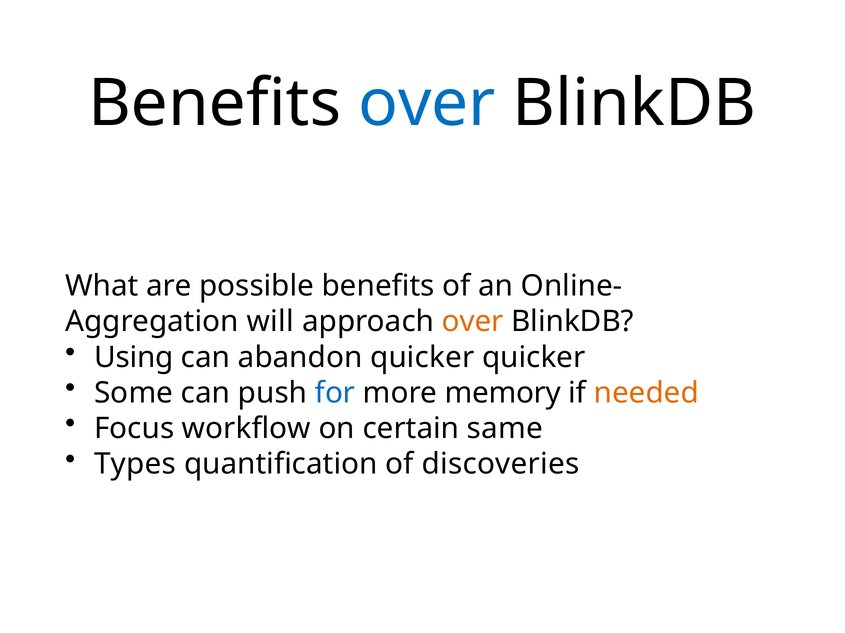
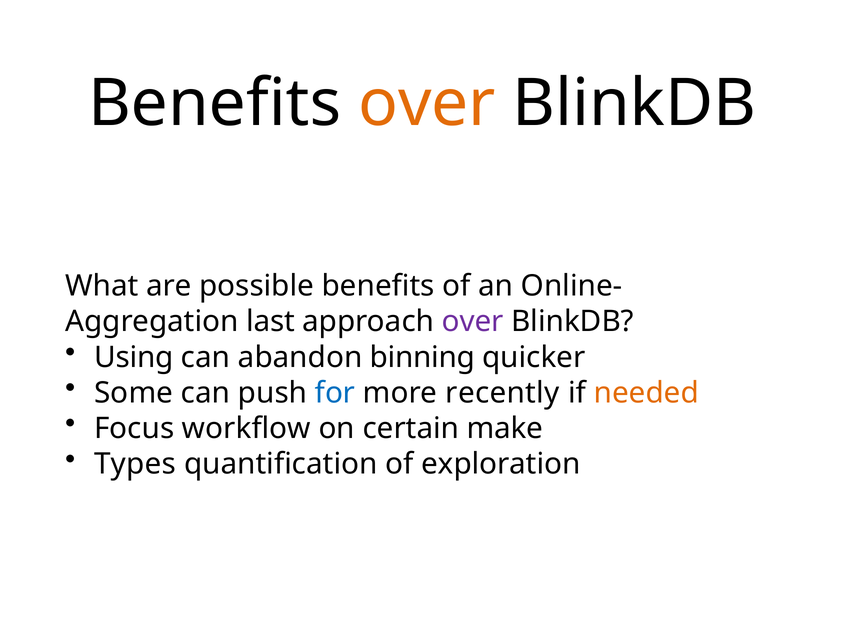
over at (427, 104) colour: blue -> orange
will: will -> last
over at (473, 322) colour: orange -> purple
abandon quicker: quicker -> binning
memory: memory -> recently
same: same -> make
discoveries: discoveries -> exploration
